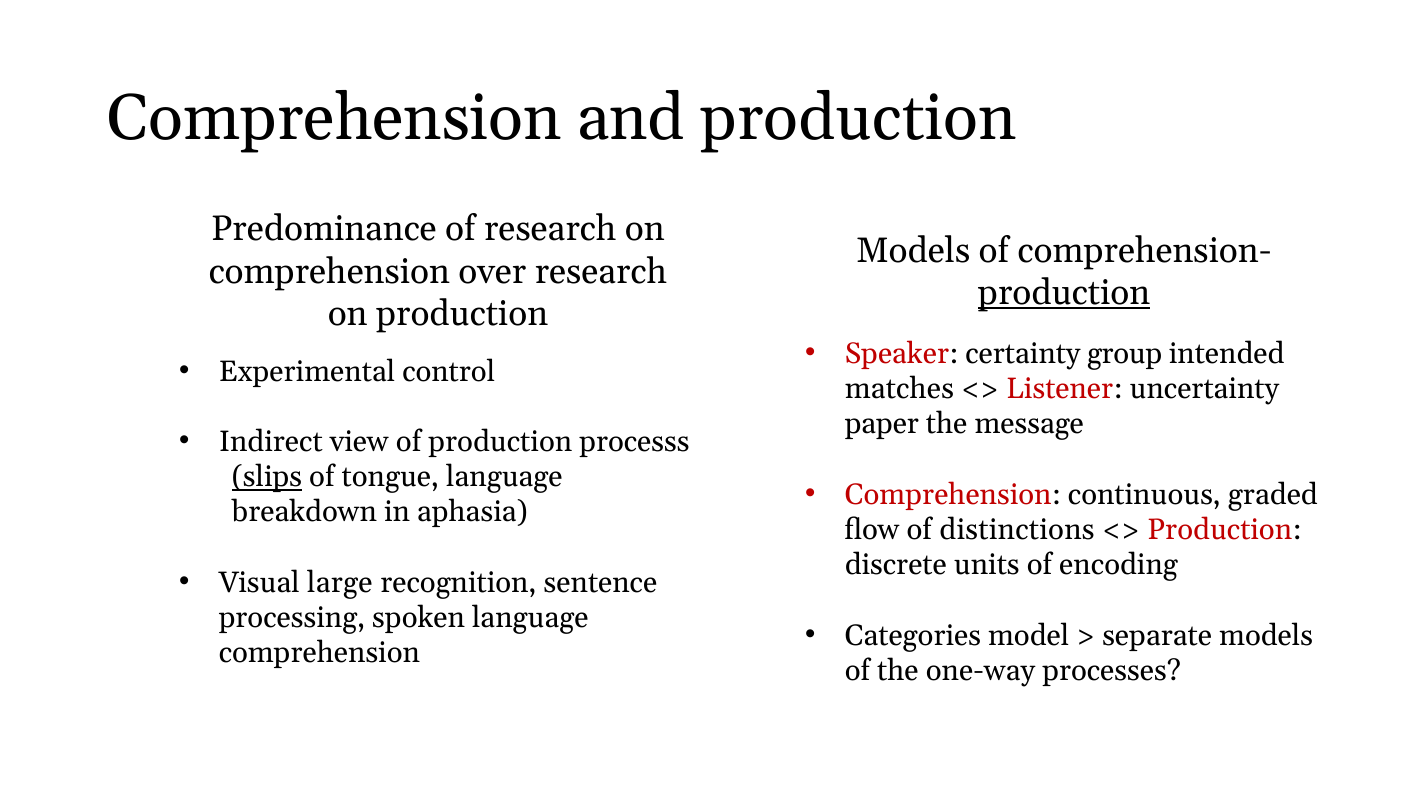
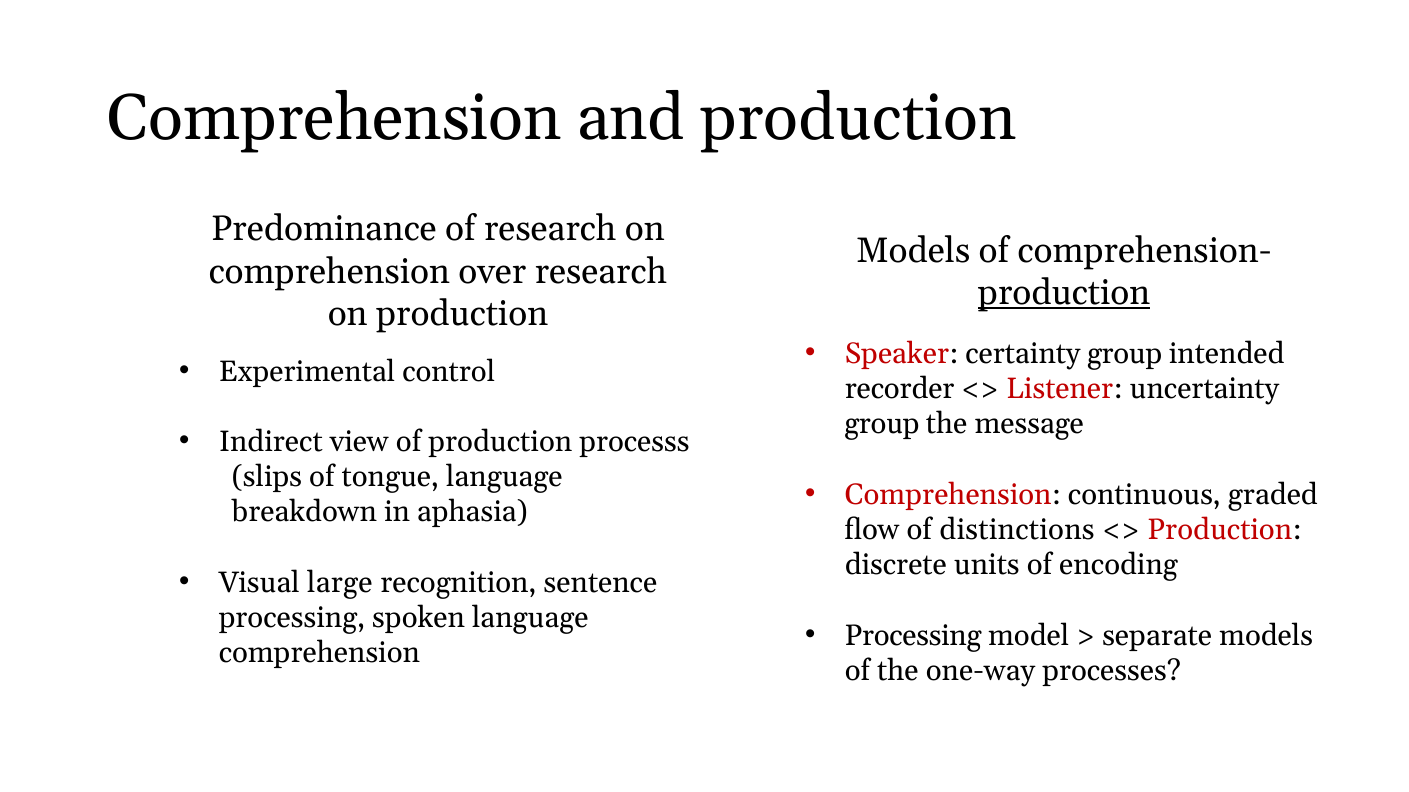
matches: matches -> recorder
paper at (882, 425): paper -> group
slips underline: present -> none
Categories at (913, 636): Categories -> Processing
